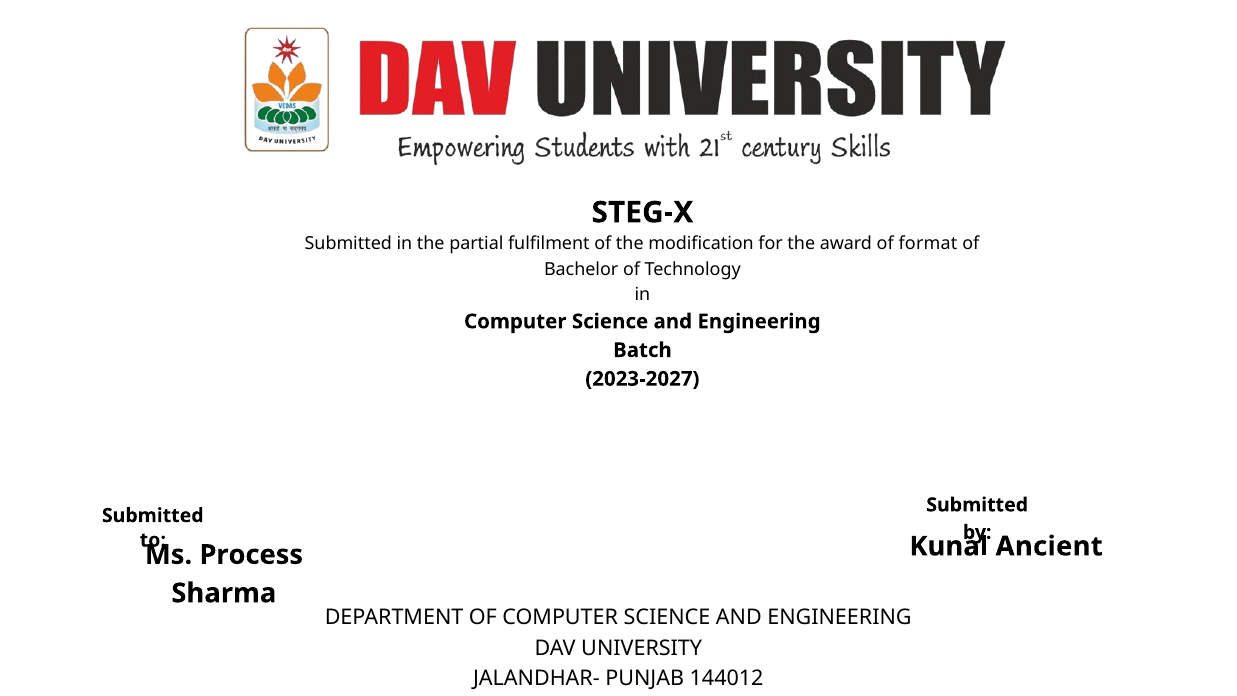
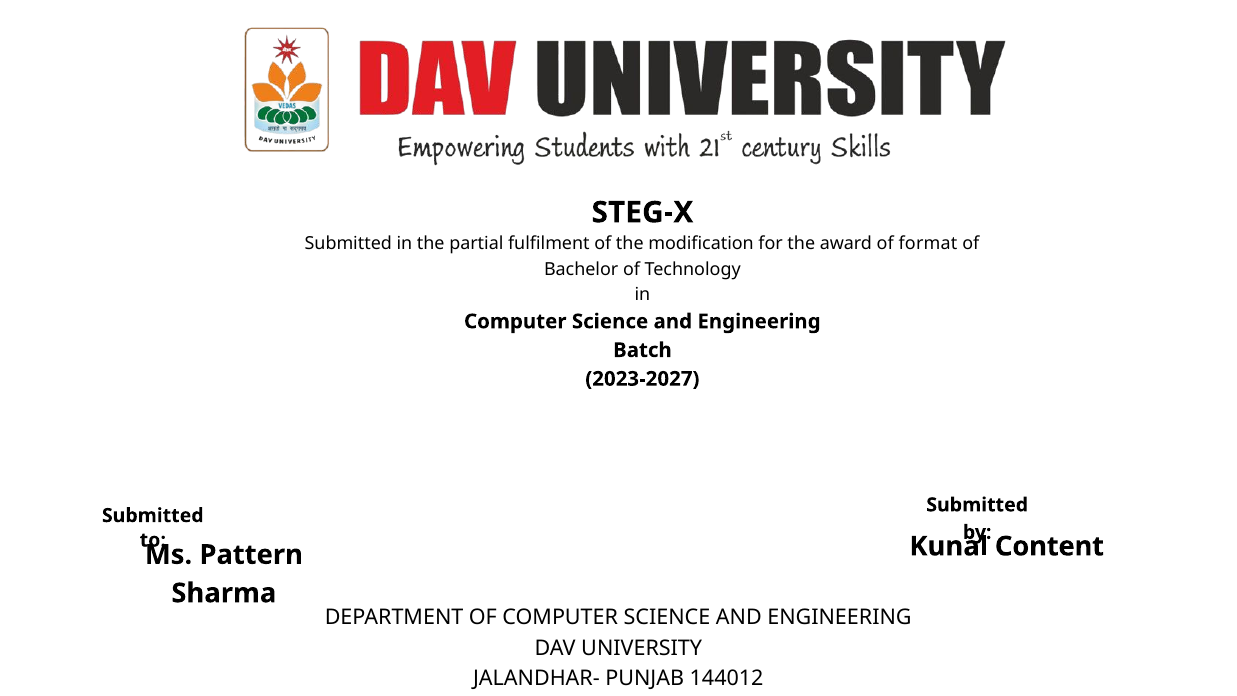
Ancient: Ancient -> Content
Process: Process -> Pattern
